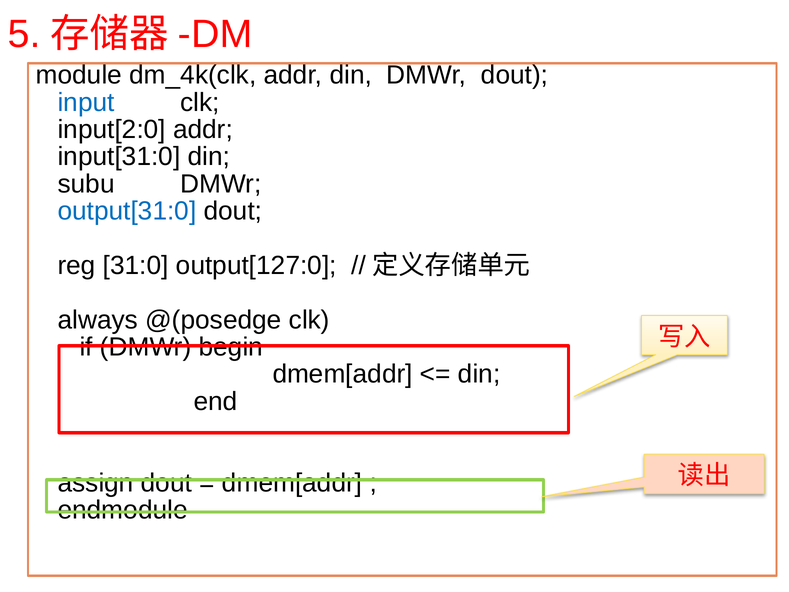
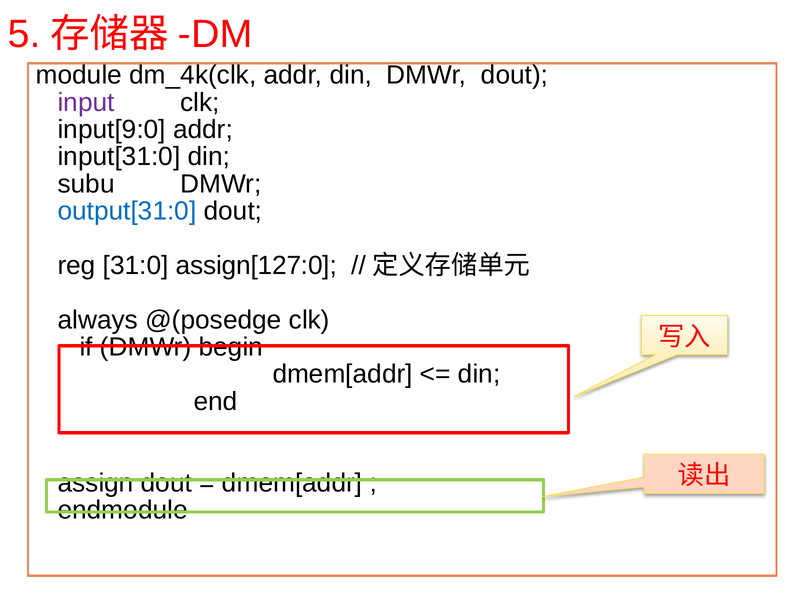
input colour: blue -> purple
input[2:0: input[2:0 -> input[9:0
output[127:0: output[127:0 -> assign[127:0
